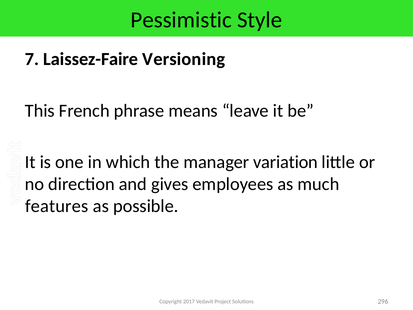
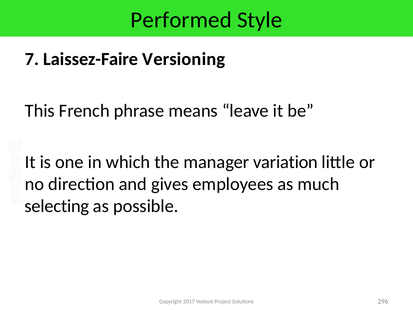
Pessimistic: Pessimistic -> Performed
features: features -> selecting
